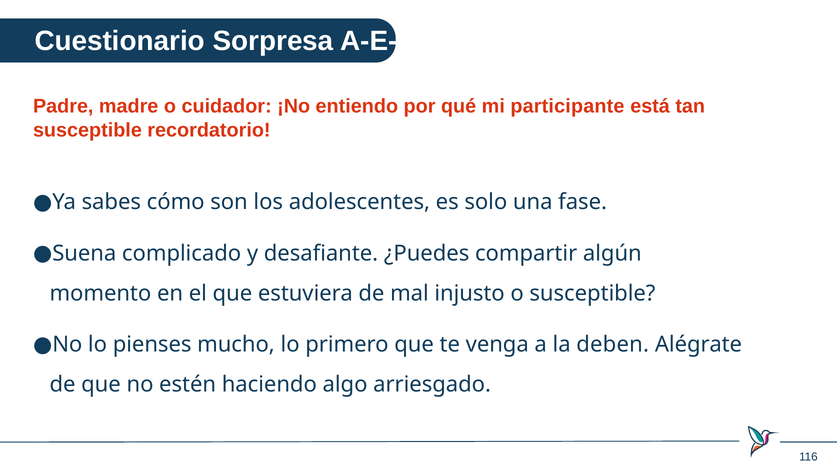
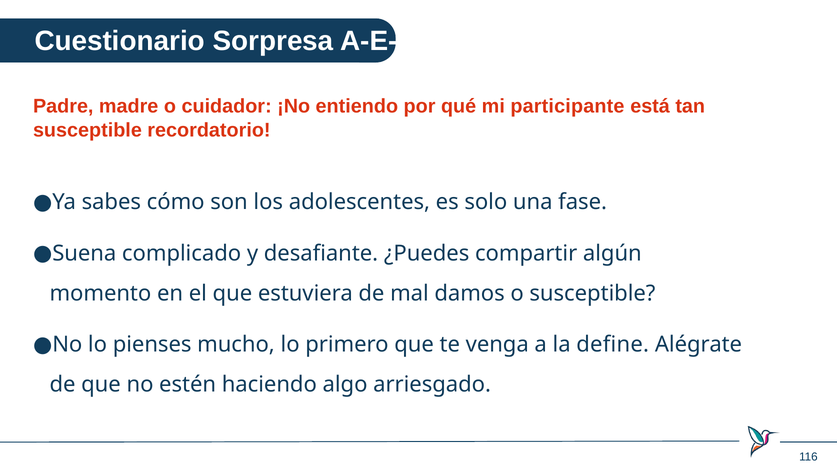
injusto: injusto -> damos
deben: deben -> define
